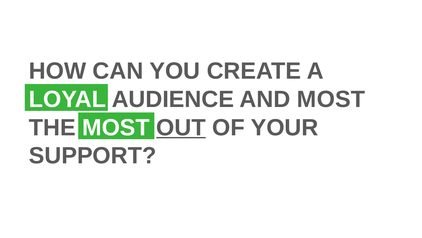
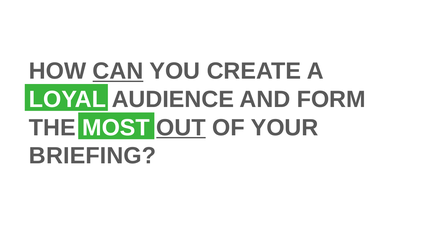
CAN underline: none -> present
AND MOST: MOST -> FORM
SUPPORT: SUPPORT -> BRIEFING
